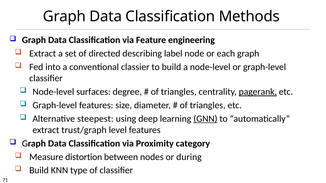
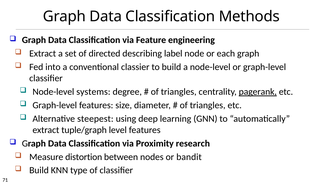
surfaces: surfaces -> systems
GNN underline: present -> none
trust/graph: trust/graph -> tuple/graph
category: category -> research
during: during -> bandit
